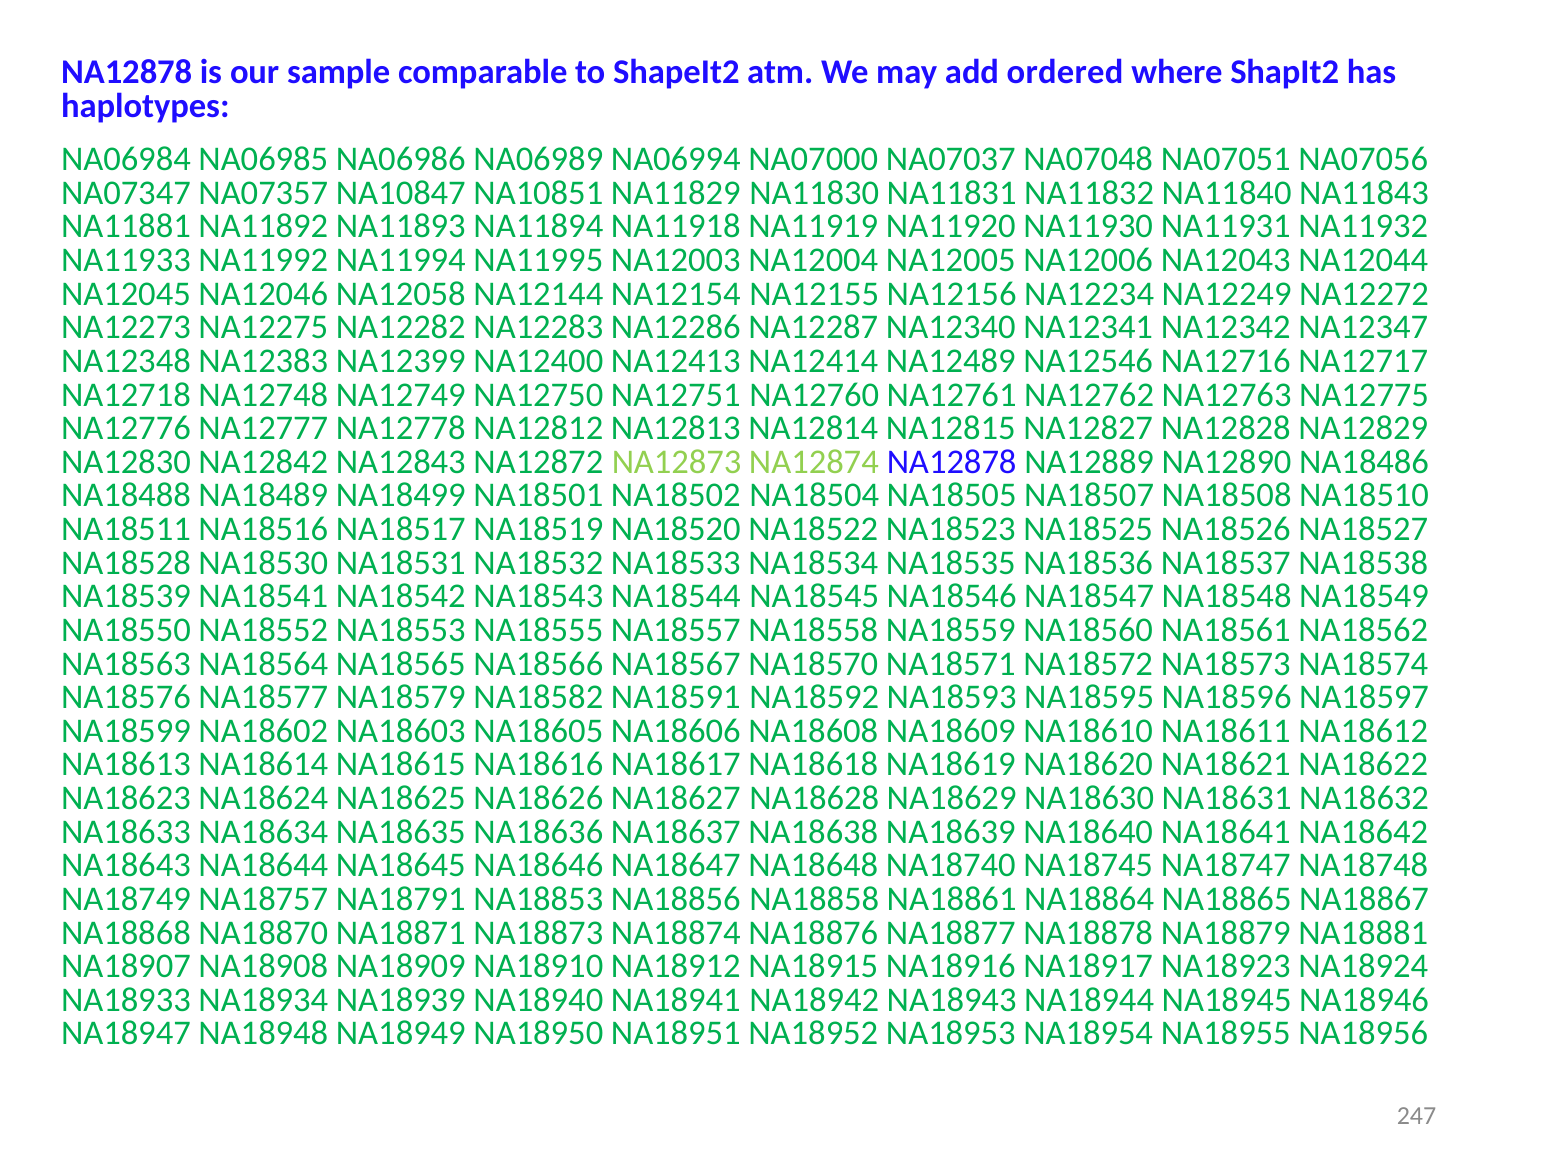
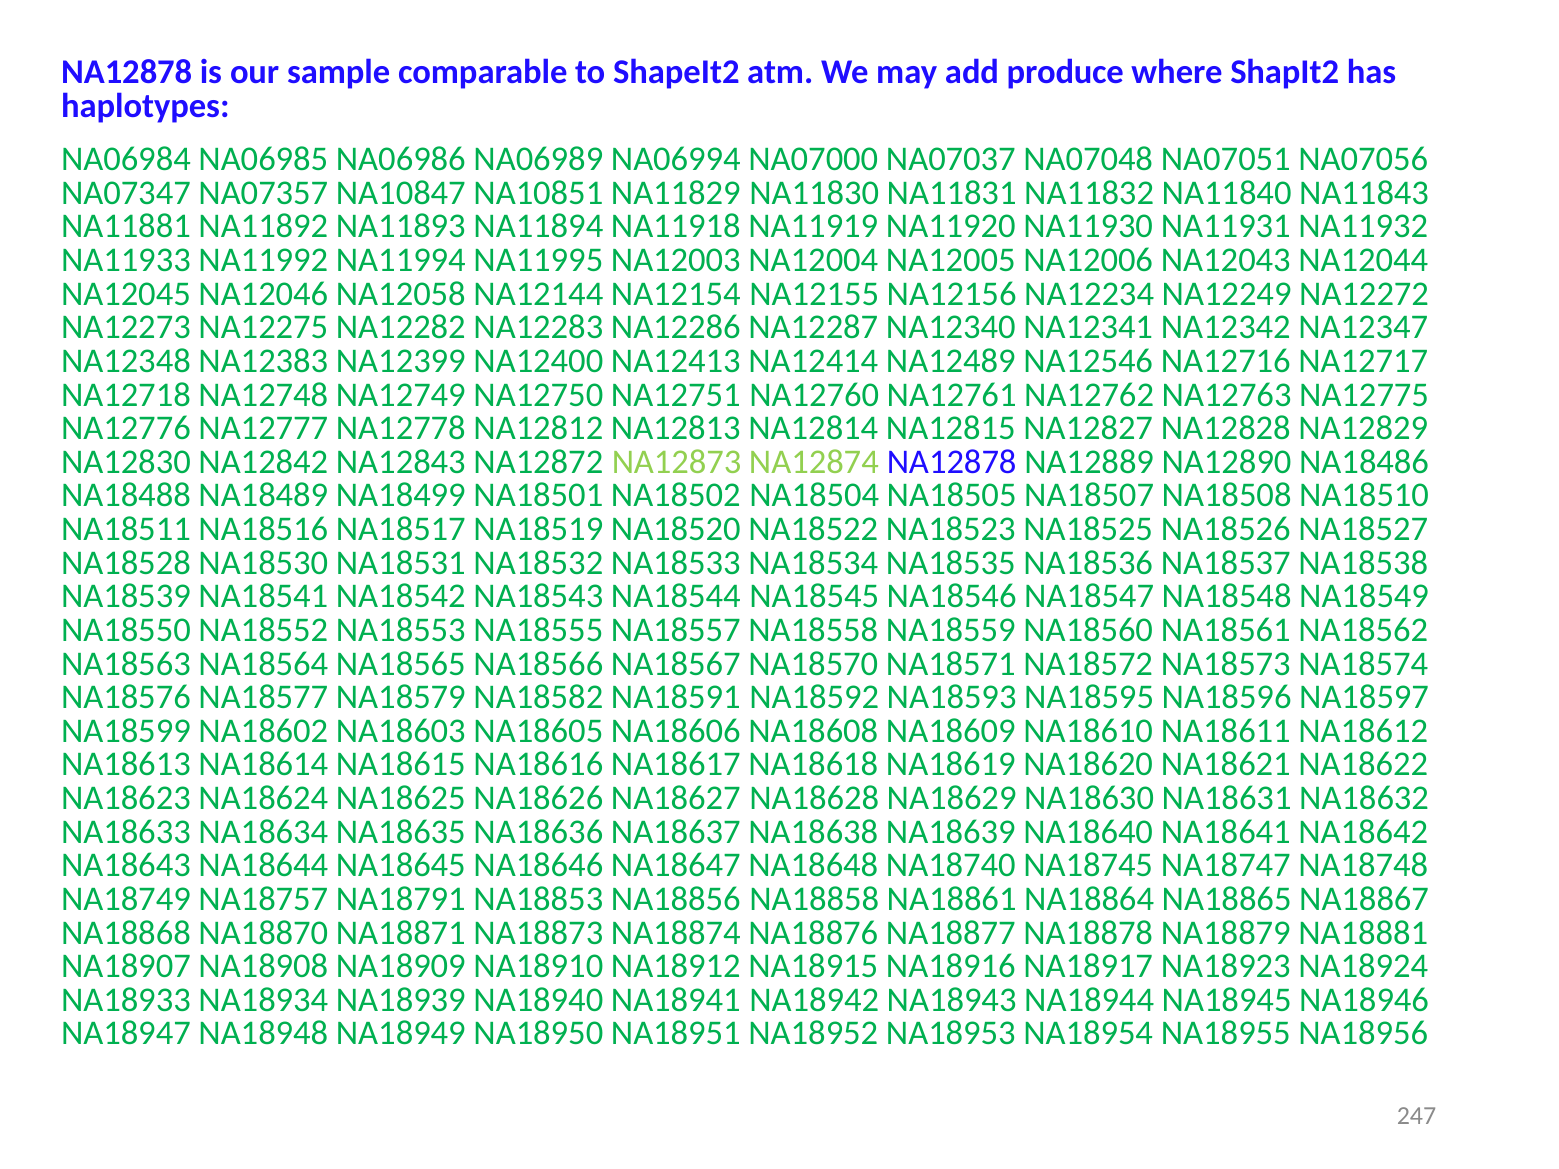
ordered: ordered -> produce
